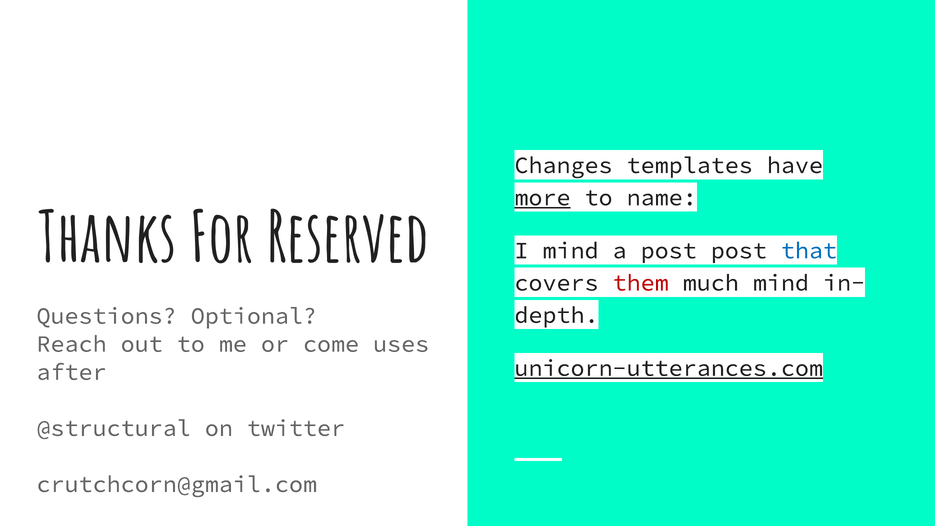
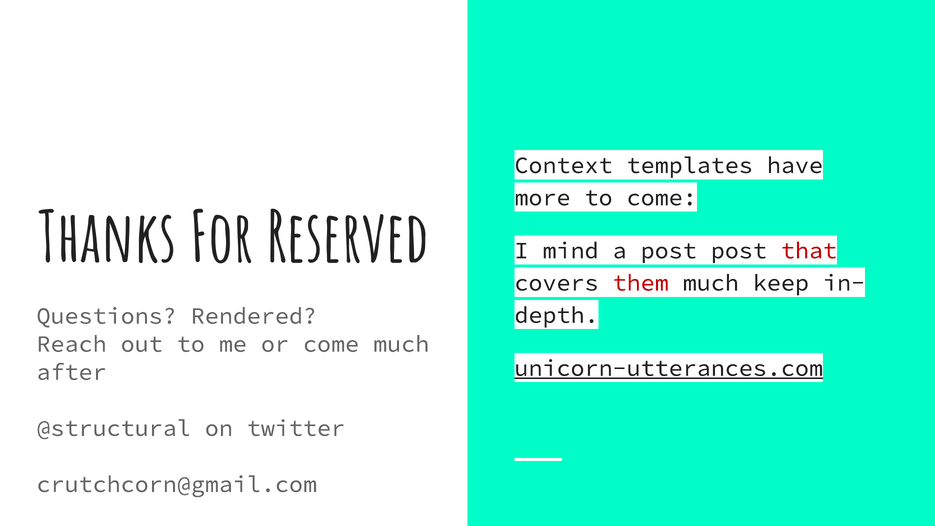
Changes: Changes -> Context
more underline: present -> none
to name: name -> come
that colour: blue -> red
much mind: mind -> keep
Optional: Optional -> Rendered
come uses: uses -> much
